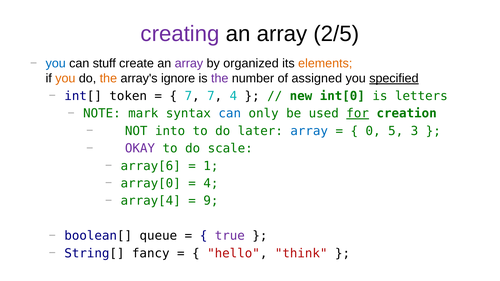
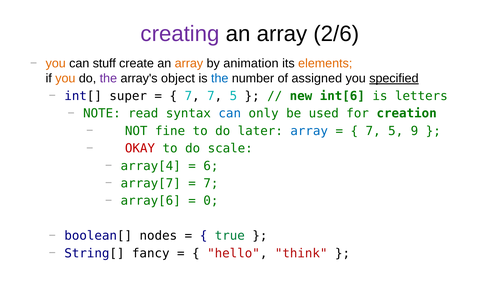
2/5: 2/5 -> 2/6
you at (56, 64) colour: blue -> orange
array at (189, 64) colour: purple -> orange
organized: organized -> animation
the at (108, 79) colour: orange -> purple
ignore: ignore -> object
the at (220, 79) colour: purple -> blue
token: token -> super
7 7 4: 4 -> 5
int[0: int[0 -> int[6
mark: mark -> read
for underline: present -> none
into: into -> fine
0 at (373, 131): 0 -> 7
3: 3 -> 9
OKAY colour: purple -> red
array[6: array[6 -> array[4
1: 1 -> 6
array[0: array[0 -> array[7
4 at (211, 184): 4 -> 7
array[4: array[4 -> array[6
9: 9 -> 0
queue: queue -> nodes
true colour: purple -> green
